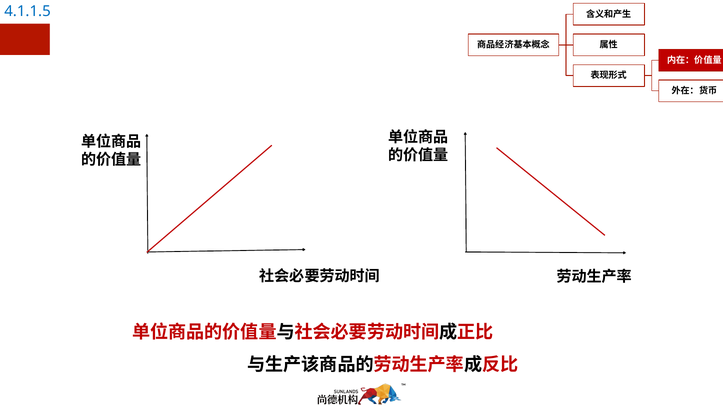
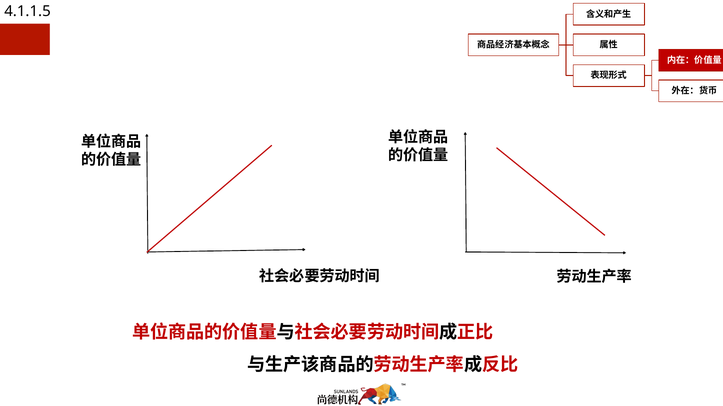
4.1.1.5 colour: blue -> black
